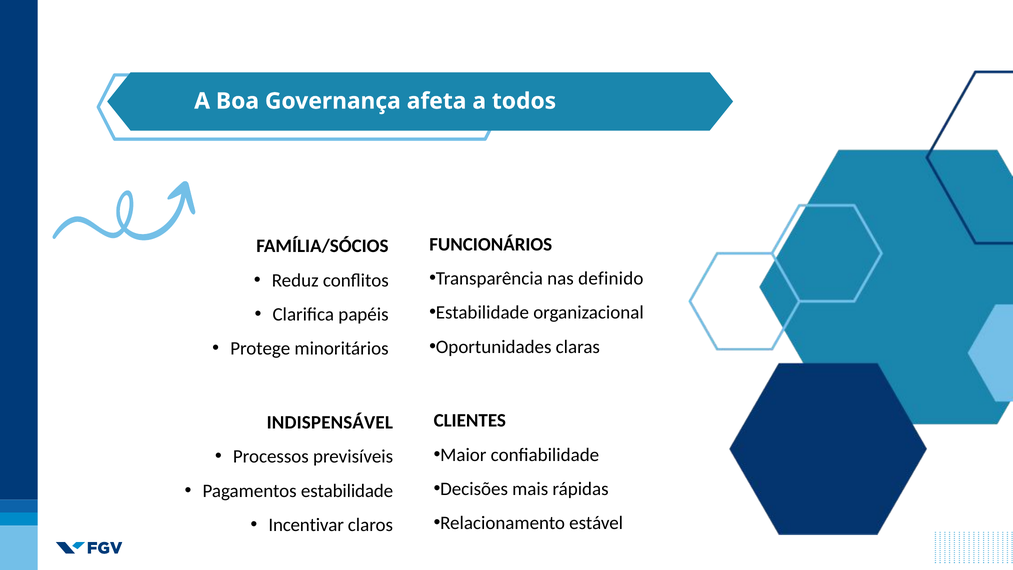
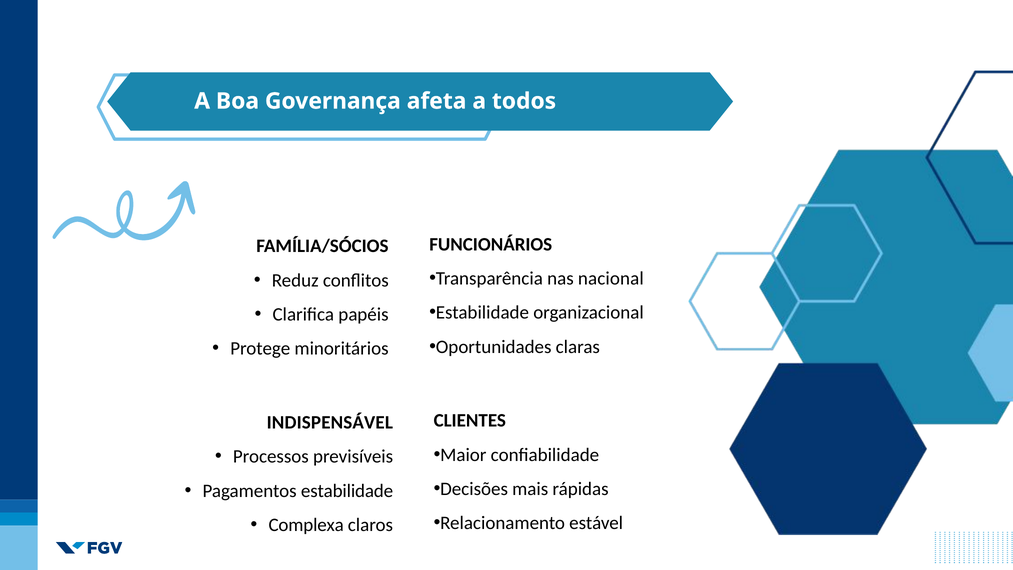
definido: definido -> nacional
Incentivar: Incentivar -> Complexa
